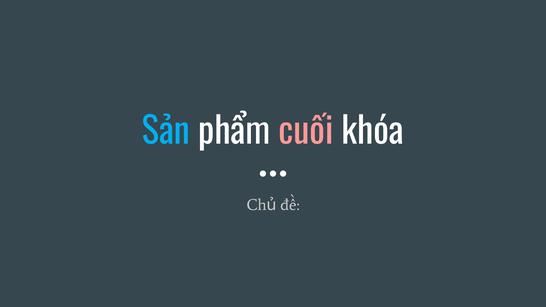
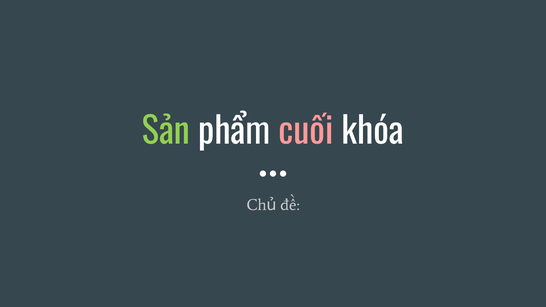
Sản colour: light blue -> light green
